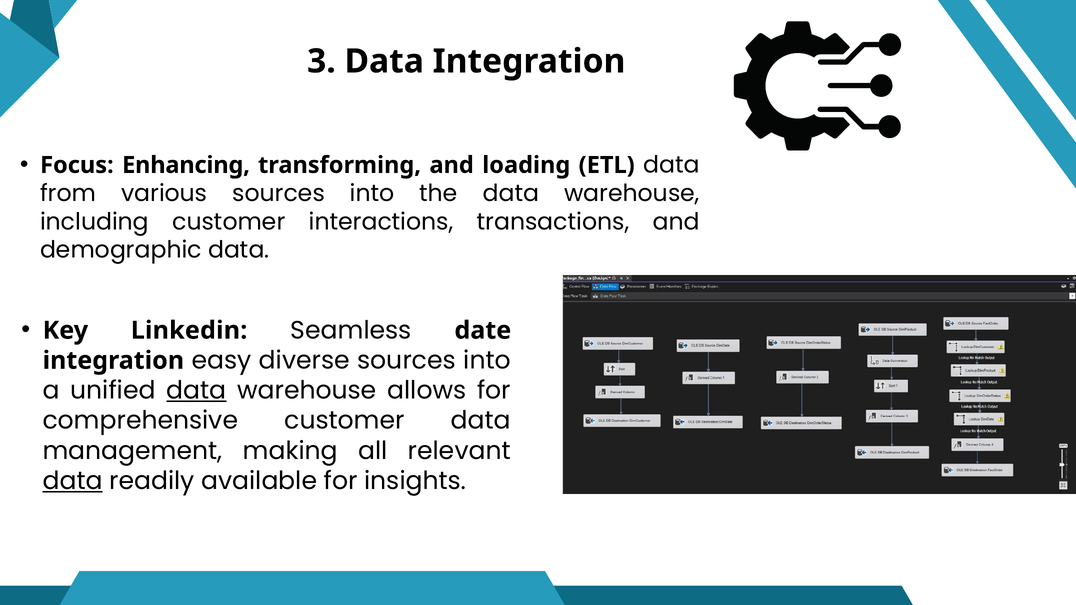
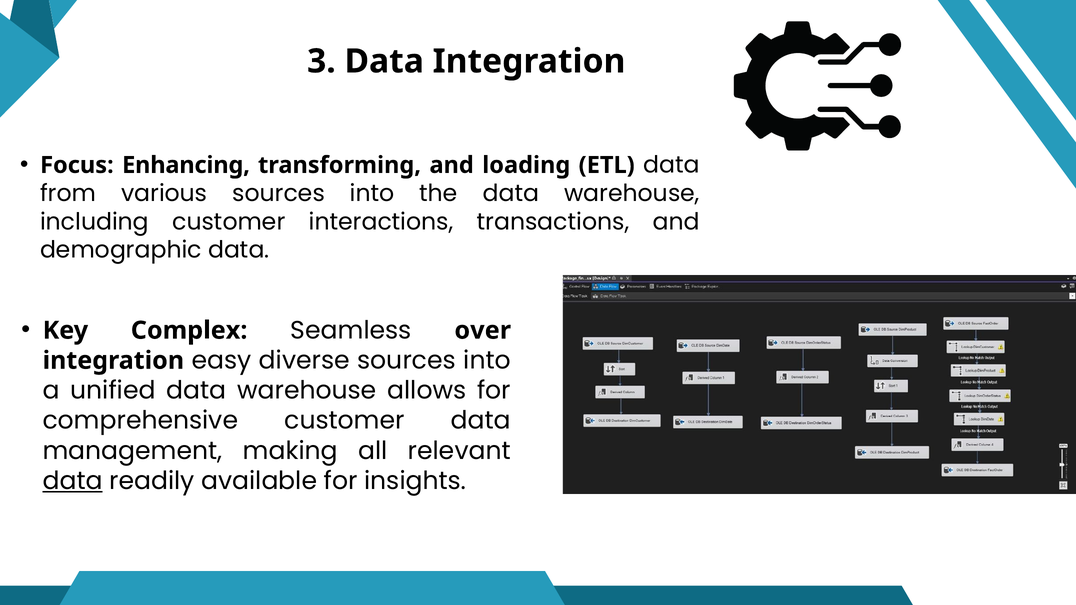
Linkedin: Linkedin -> Complex
date: date -> over
data at (196, 391) underline: present -> none
